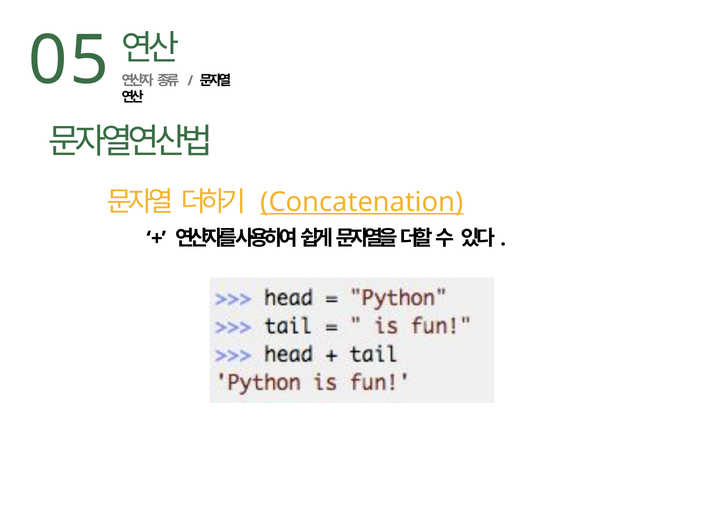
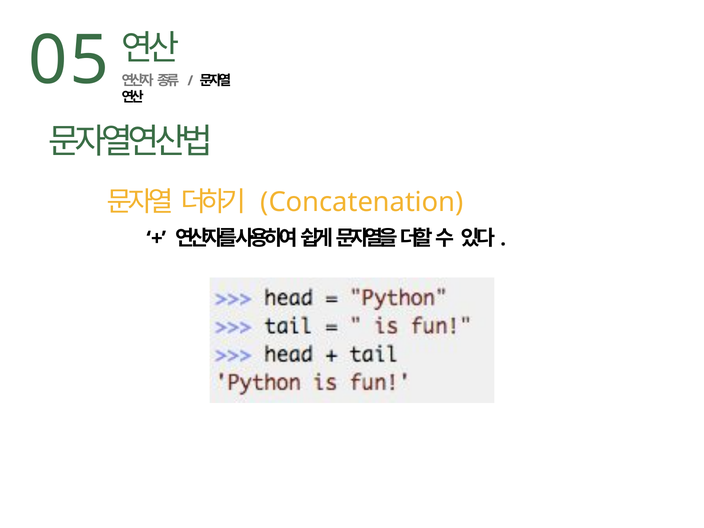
Concatenation underline: present -> none
